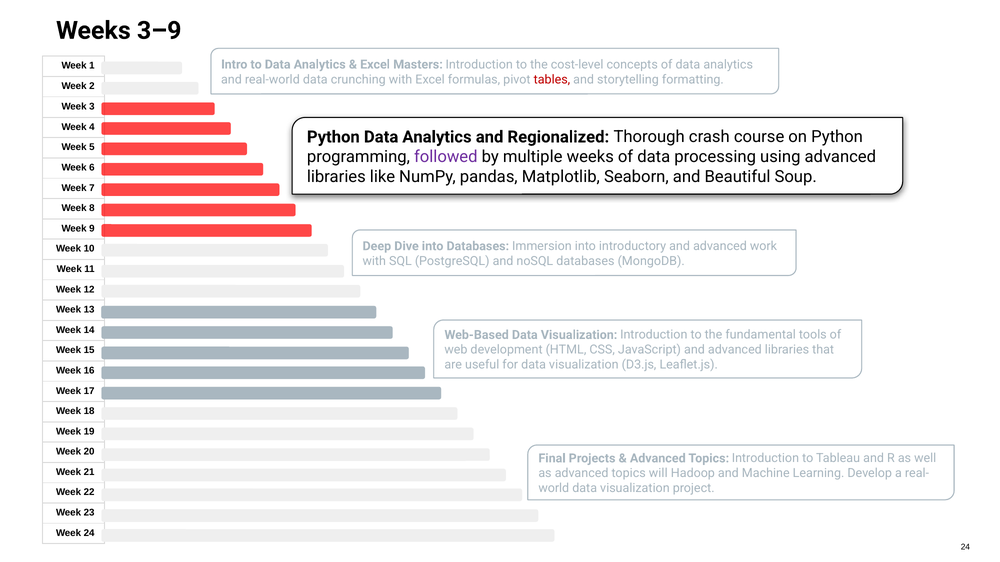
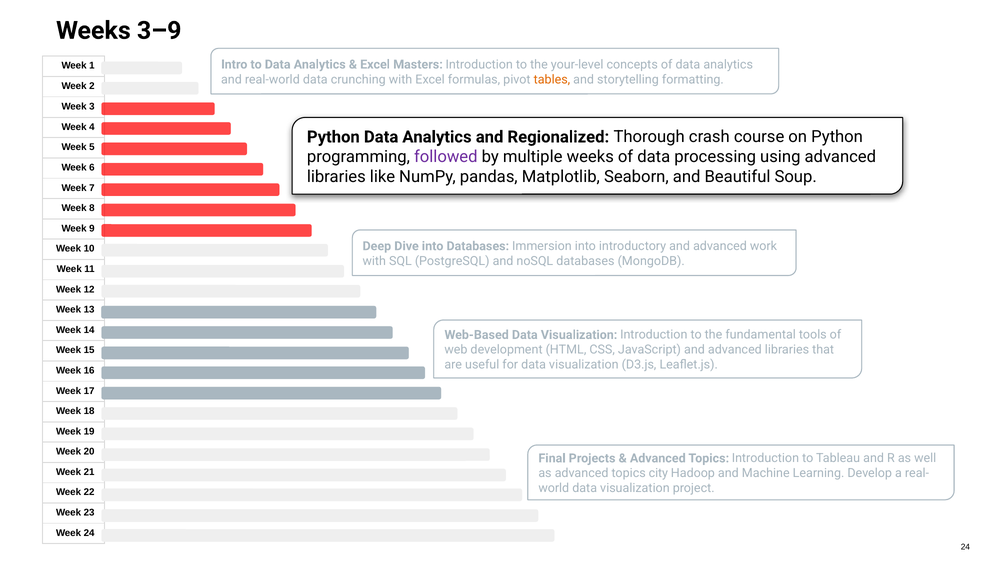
cost-level: cost-level -> your-level
tables colour: red -> orange
will: will -> city
